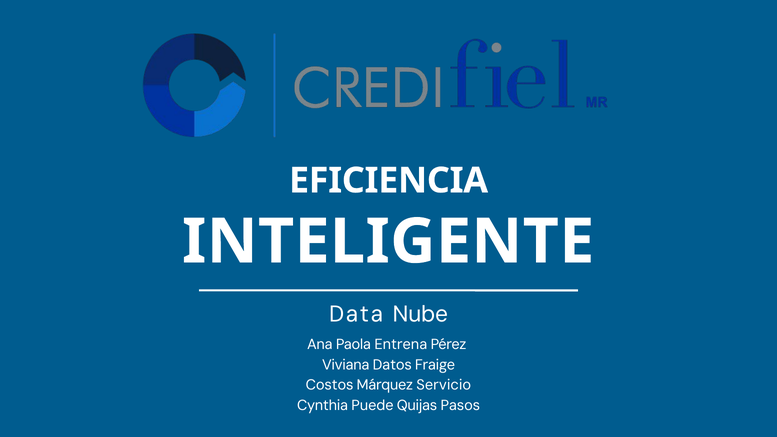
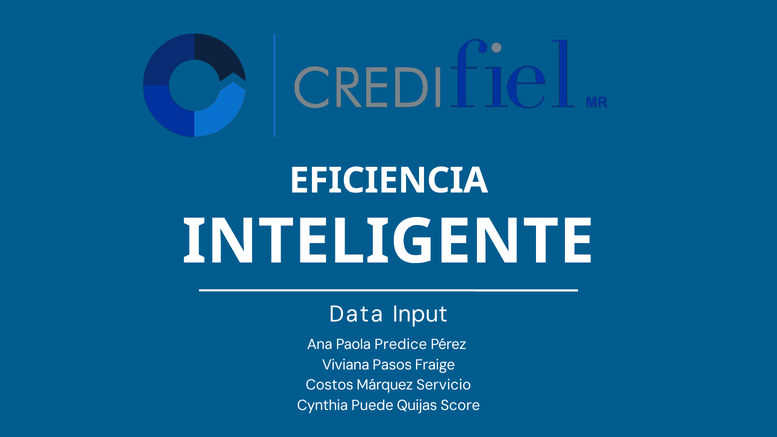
Nube: Nube -> Input
Entrena: Entrena -> Predice
Datos: Datos -> Pasos
Pasos: Pasos -> Score
